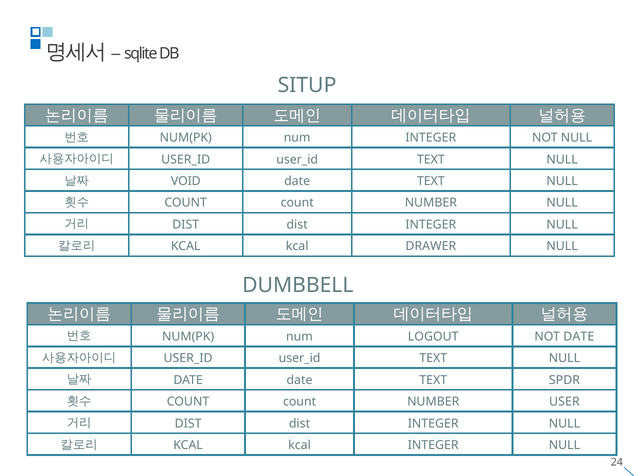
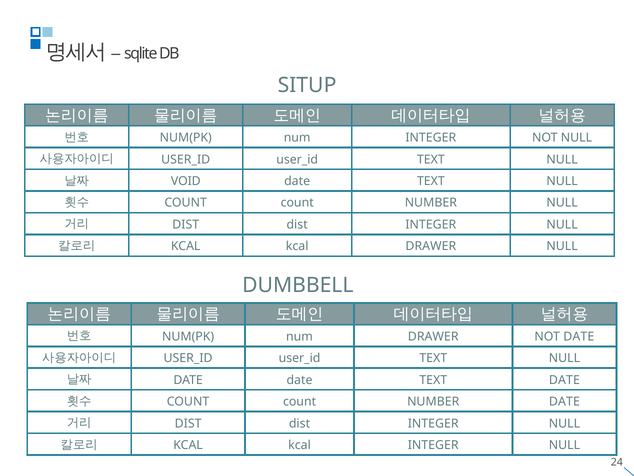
num LOGOUT: LOGOUT -> DRAWER
TEXT SPDR: SPDR -> DATE
NUMBER USER: USER -> DATE
